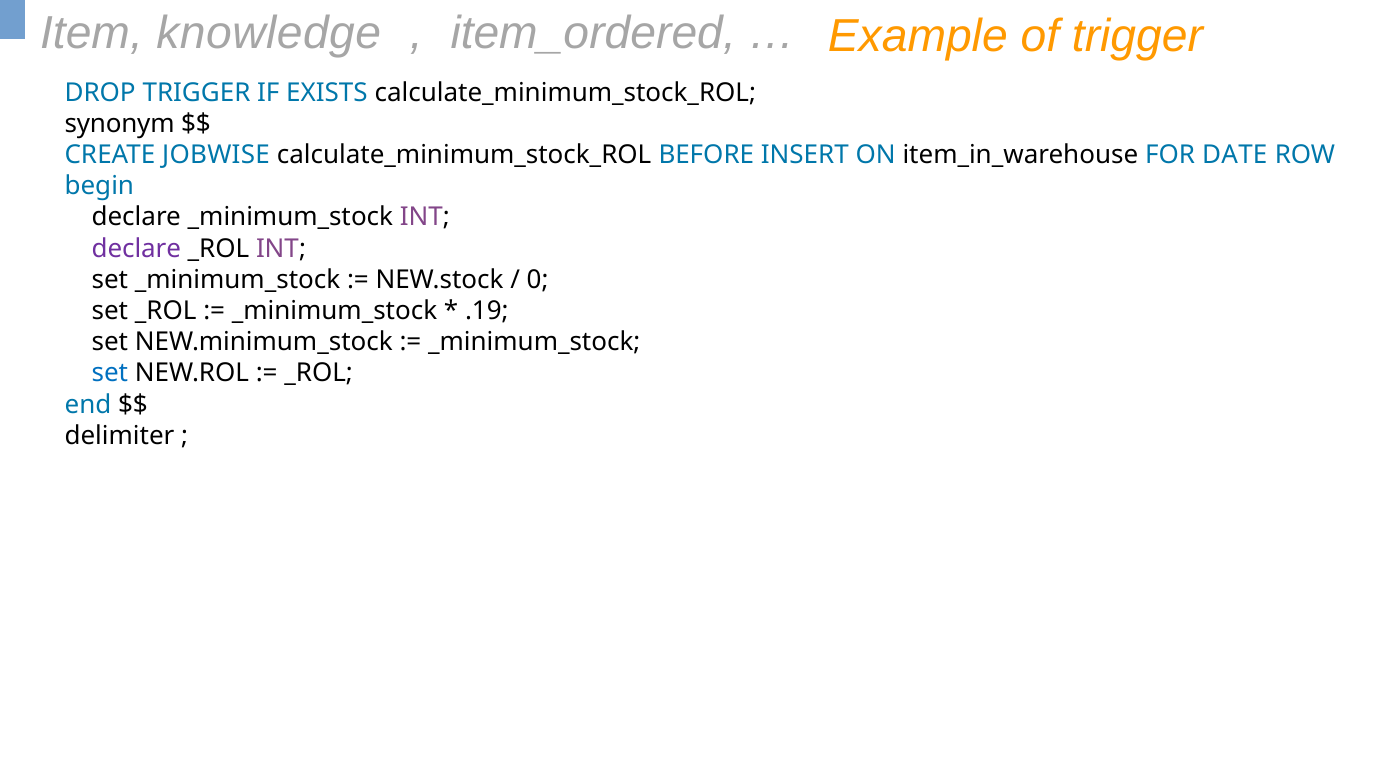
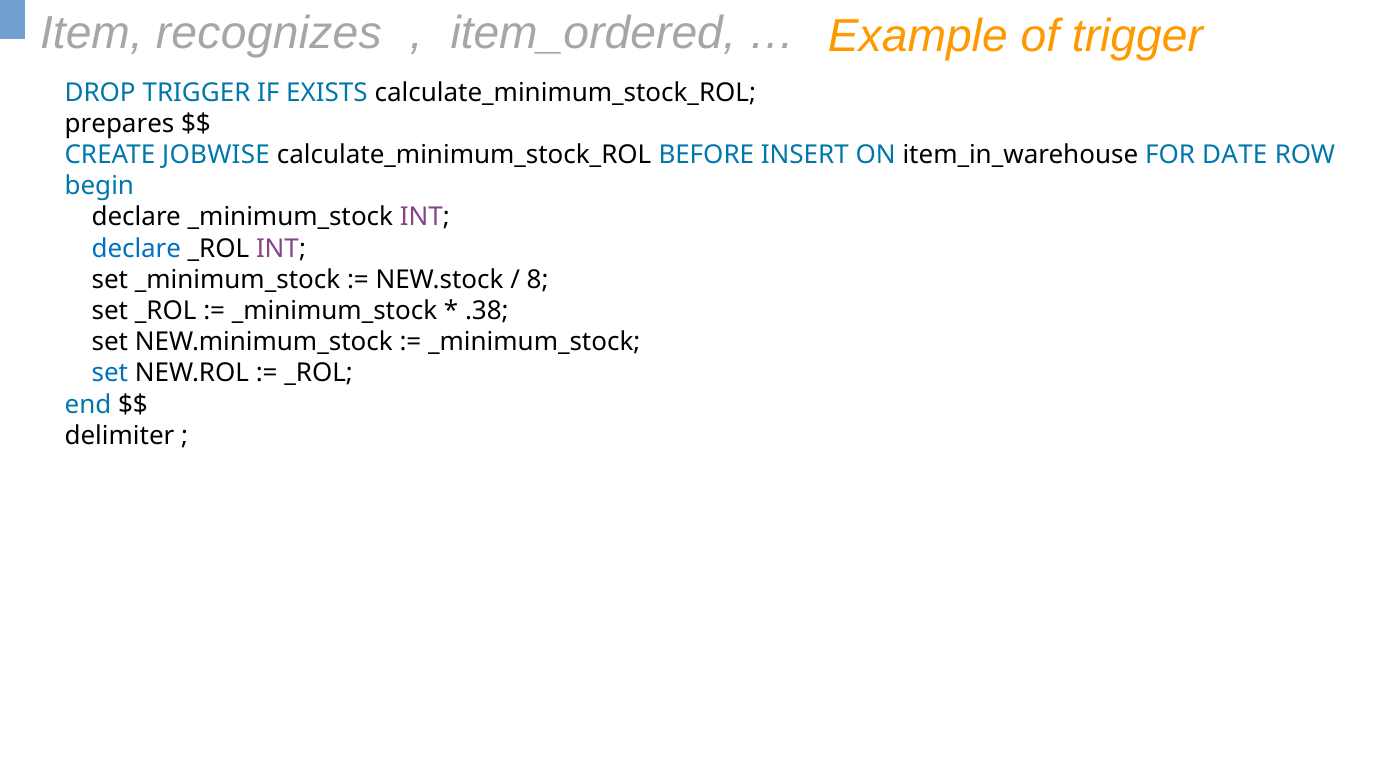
knowledge: knowledge -> recognizes
synonym: synonym -> prepares
declare at (136, 249) colour: purple -> blue
0: 0 -> 8
.19: .19 -> .38
